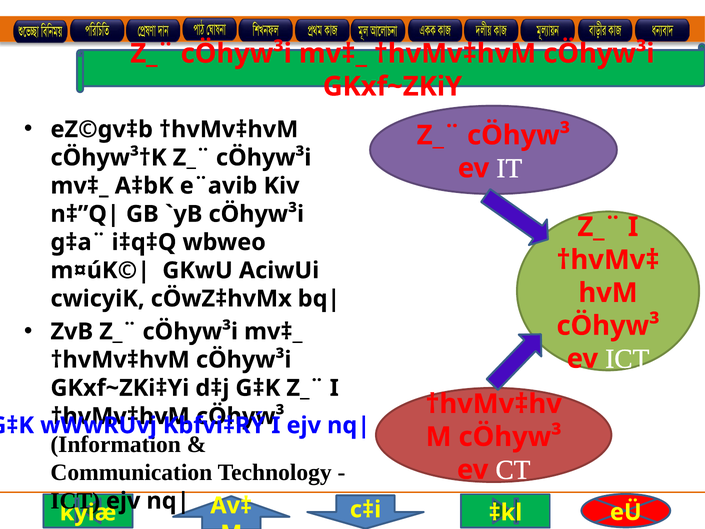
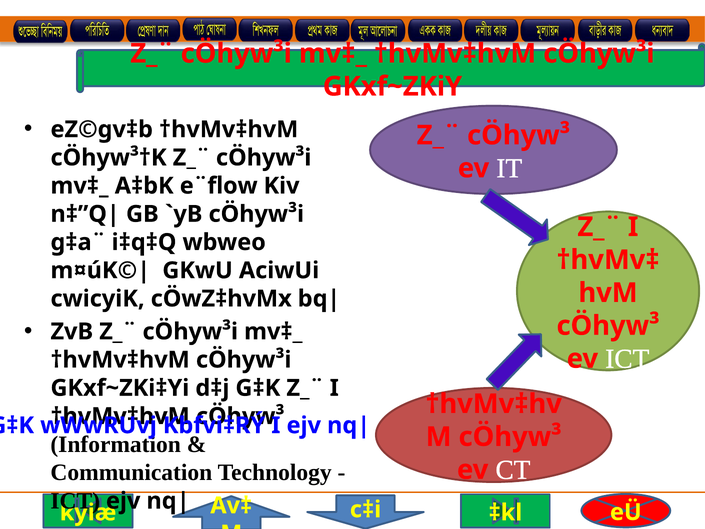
e¨avib: e¨avib -> e¨flow
